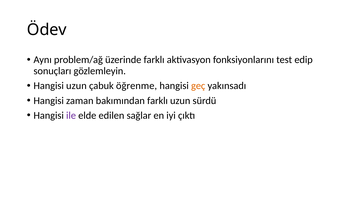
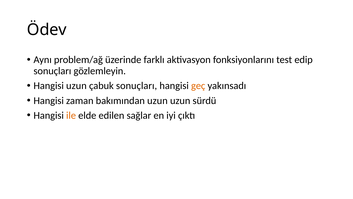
çabuk öğrenme: öğrenme -> sonuçları
bakımından farklı: farklı -> uzun
ile colour: purple -> orange
